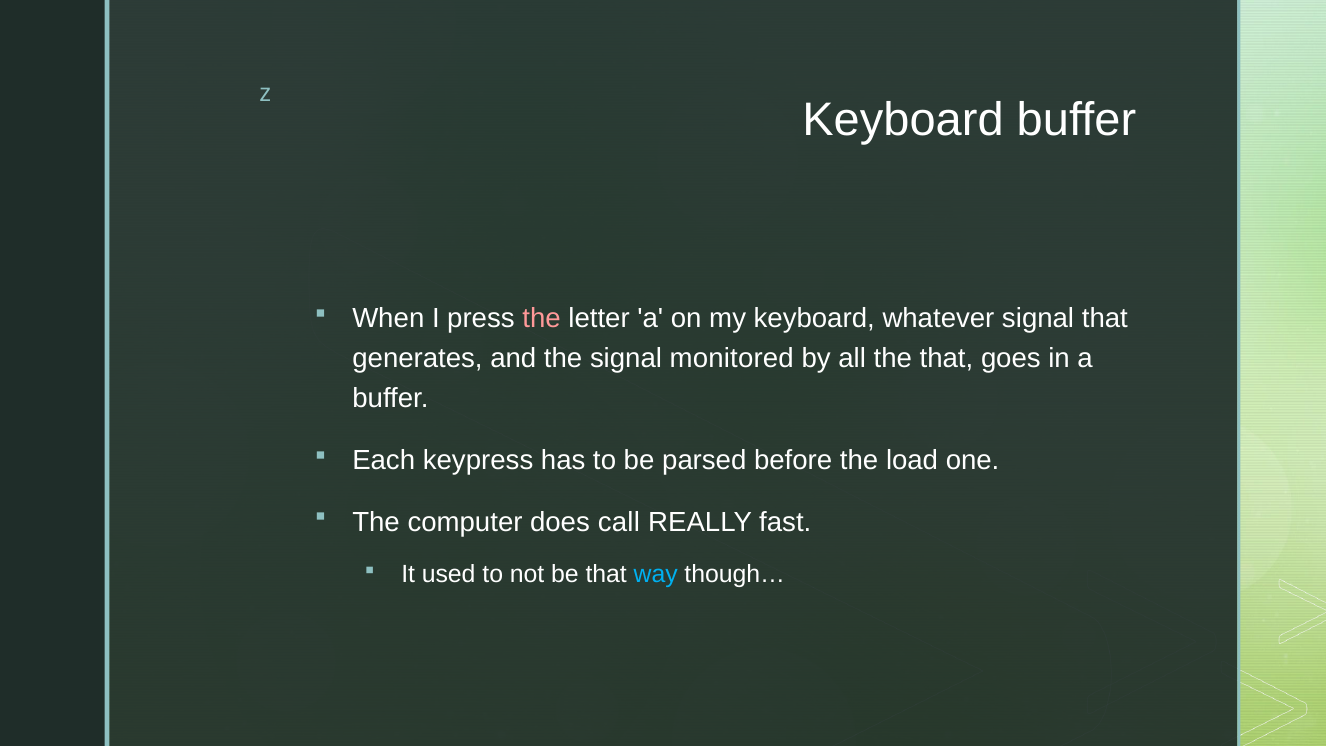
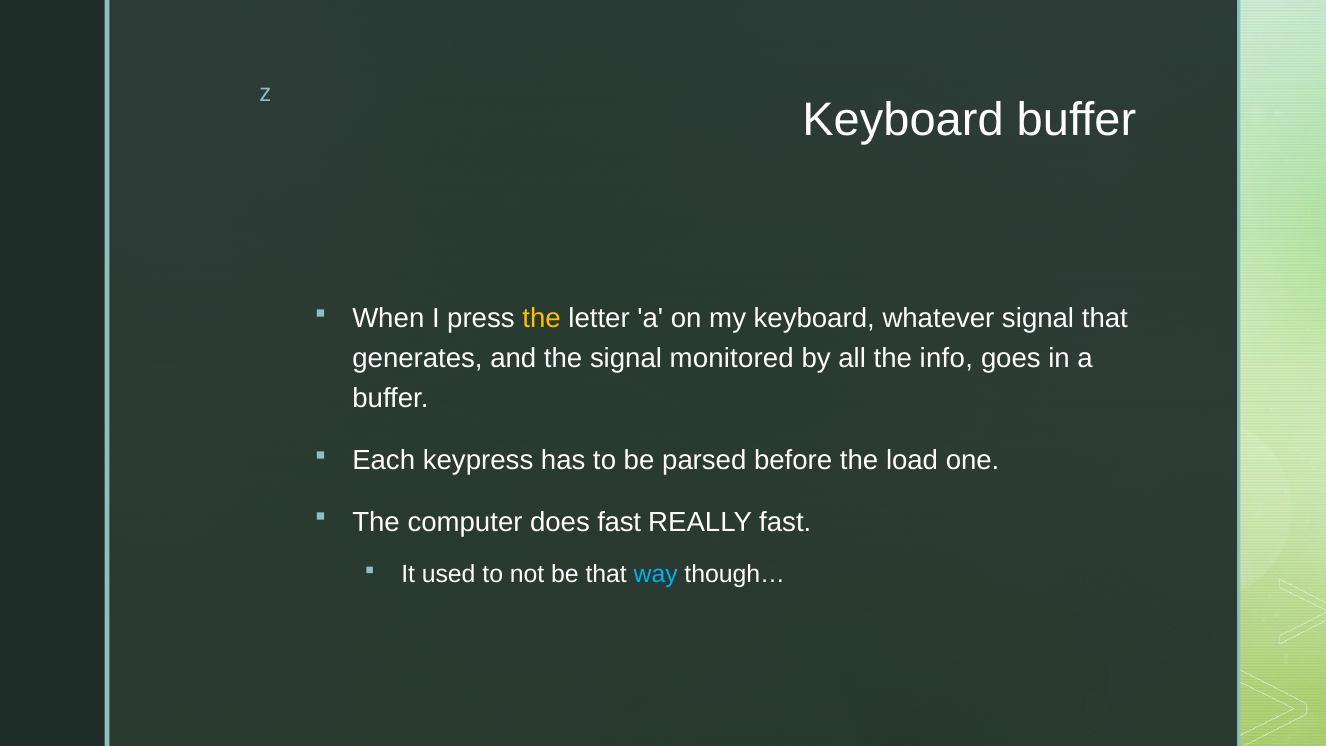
the at (542, 319) colour: pink -> yellow
the that: that -> info
does call: call -> fast
